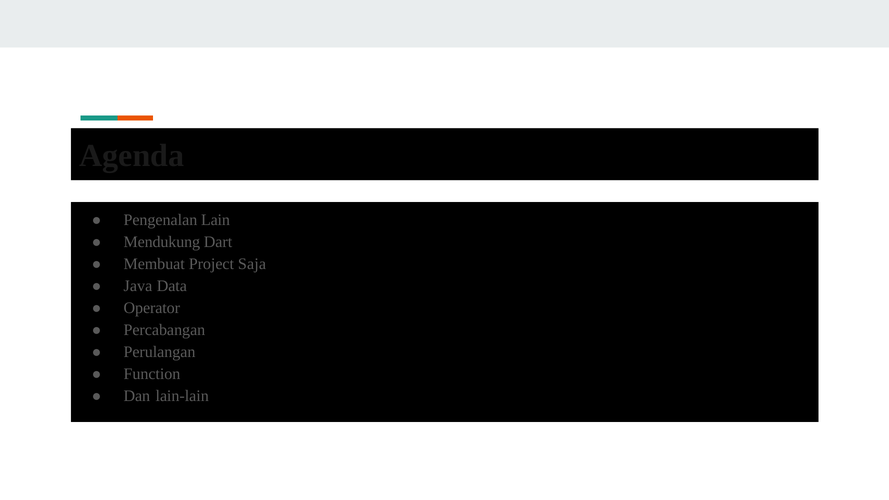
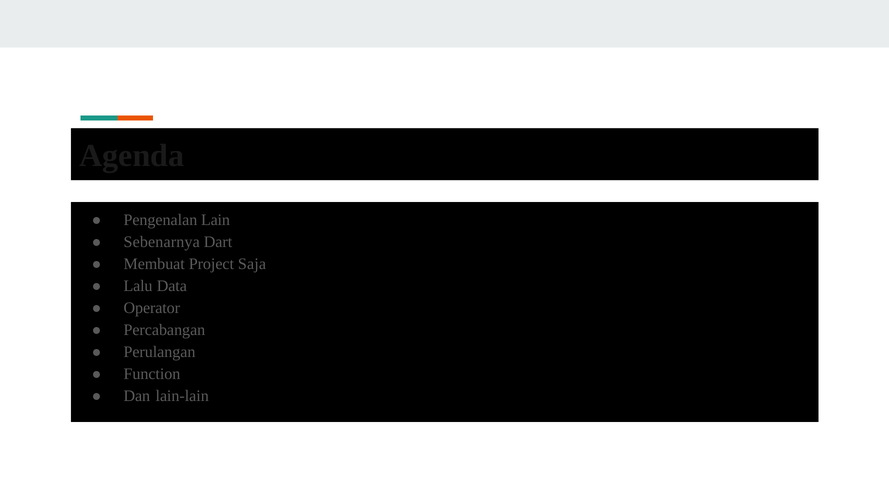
Mendukung: Mendukung -> Sebenarnya
Java: Java -> Lalu
